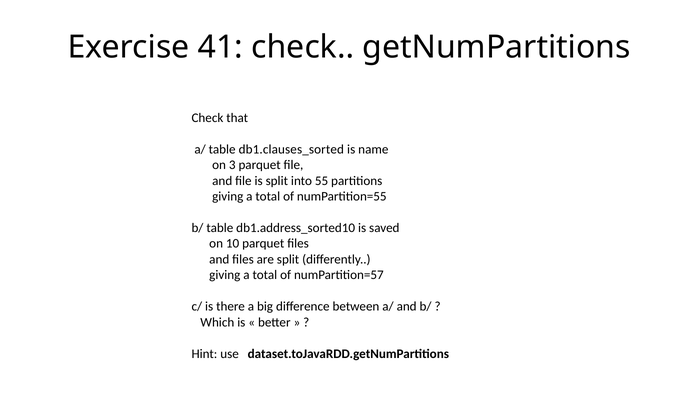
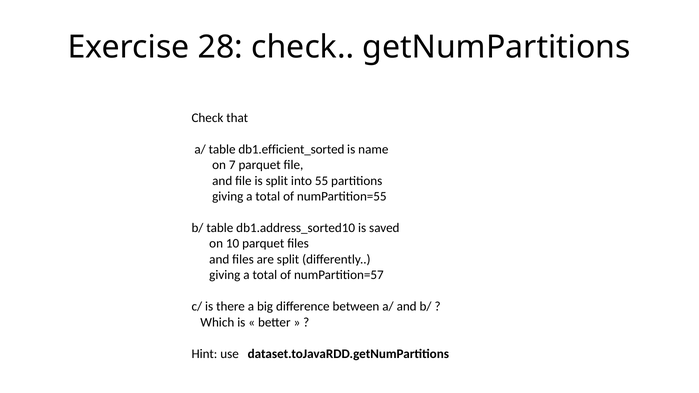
41: 41 -> 28
db1.clauses_sorted: db1.clauses_sorted -> db1.efficient_sorted
3: 3 -> 7
